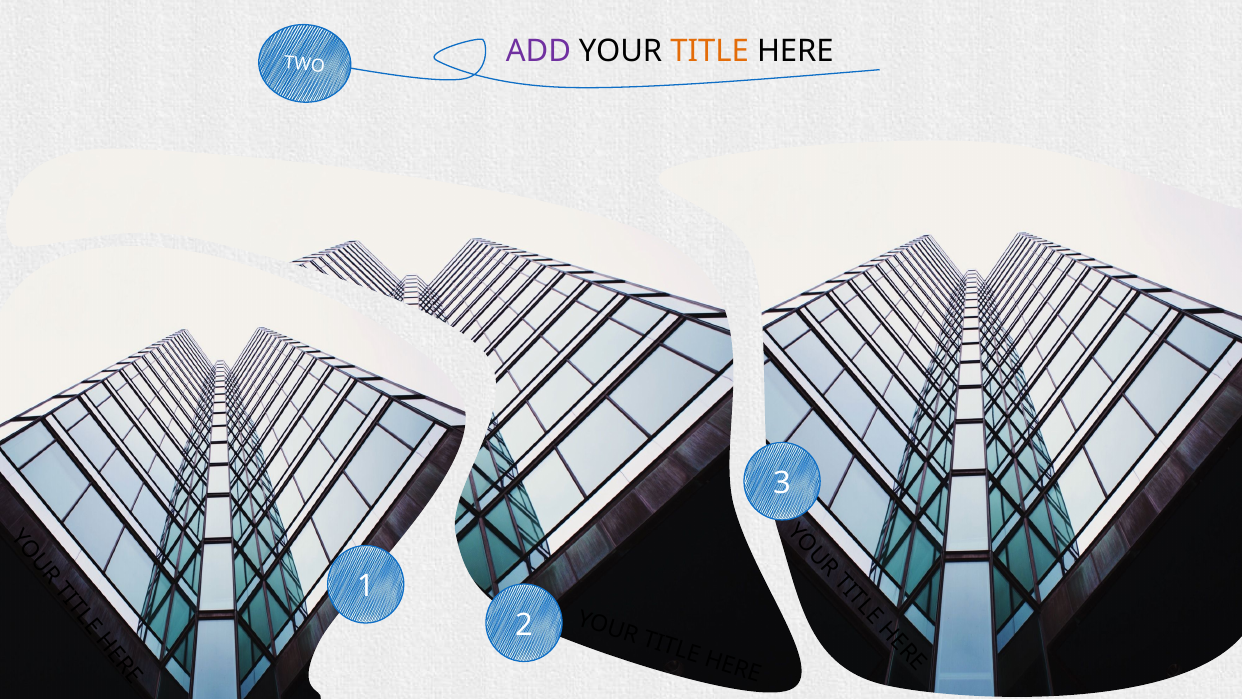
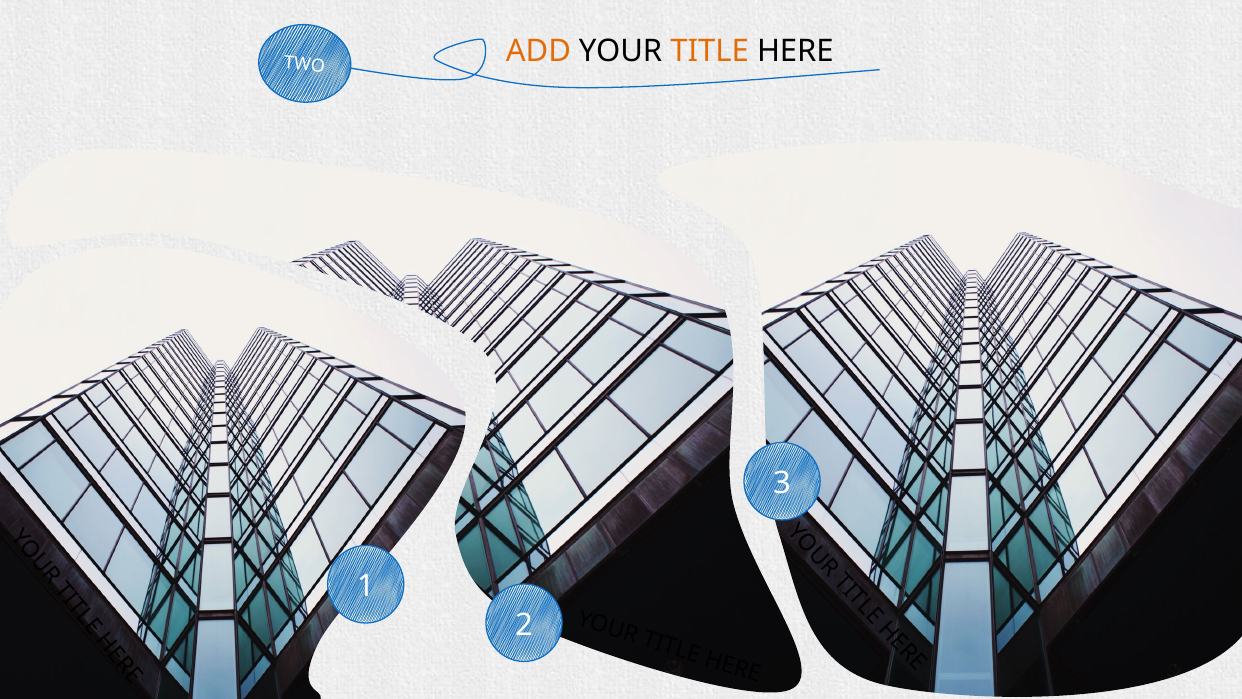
ADD colour: purple -> orange
